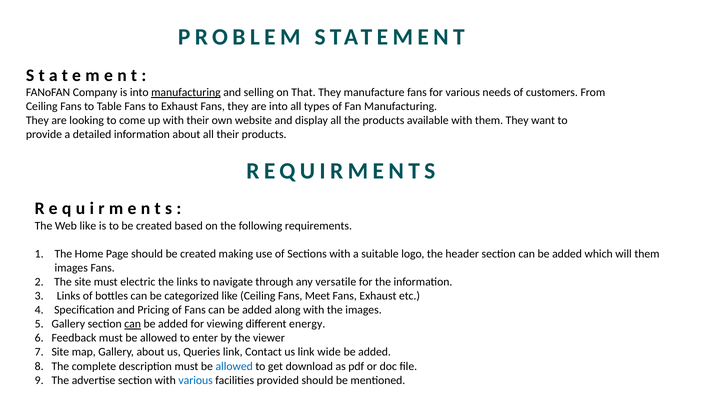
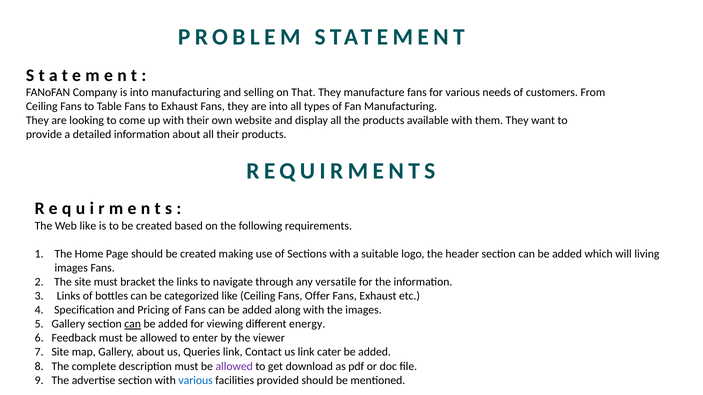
manufacturing at (186, 93) underline: present -> none
will them: them -> living
electric: electric -> bracket
Meet: Meet -> Offer
wide: wide -> cater
allowed at (234, 367) colour: blue -> purple
